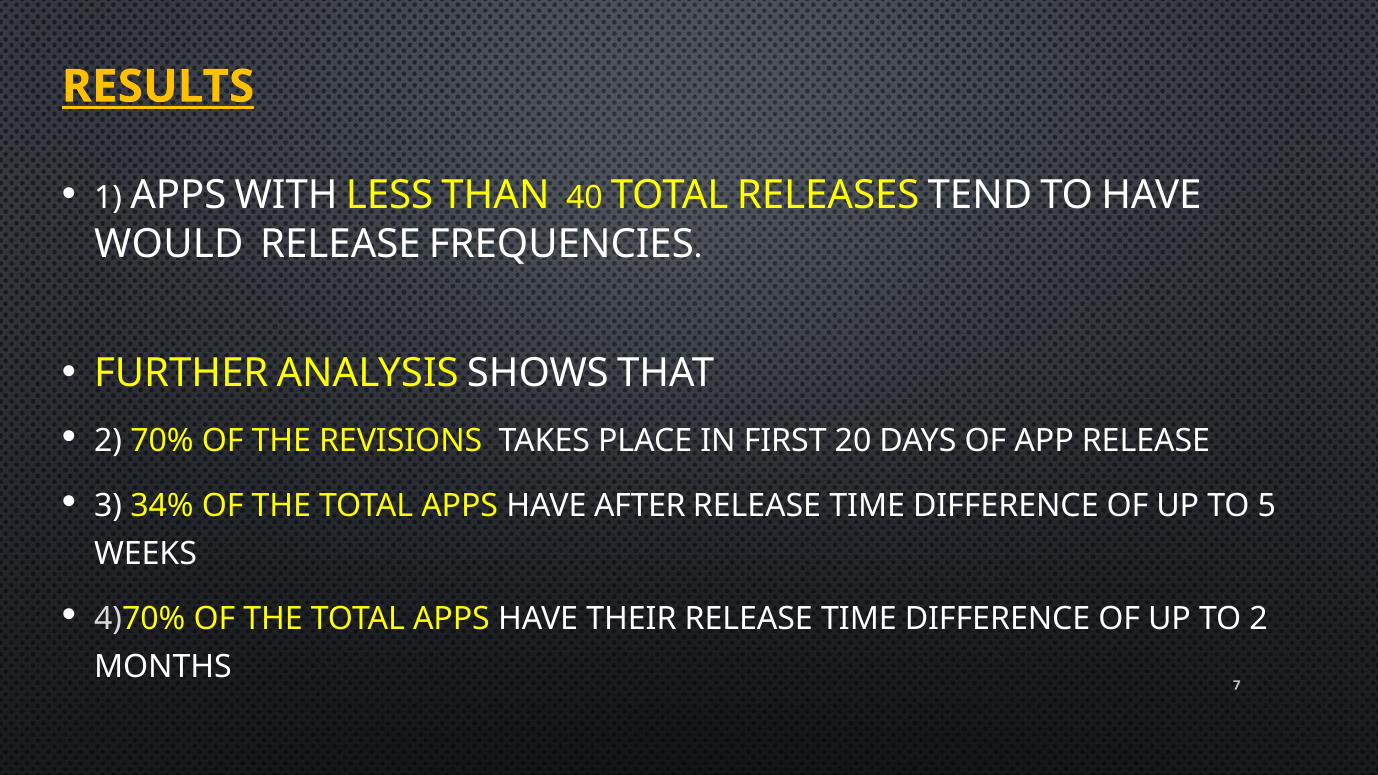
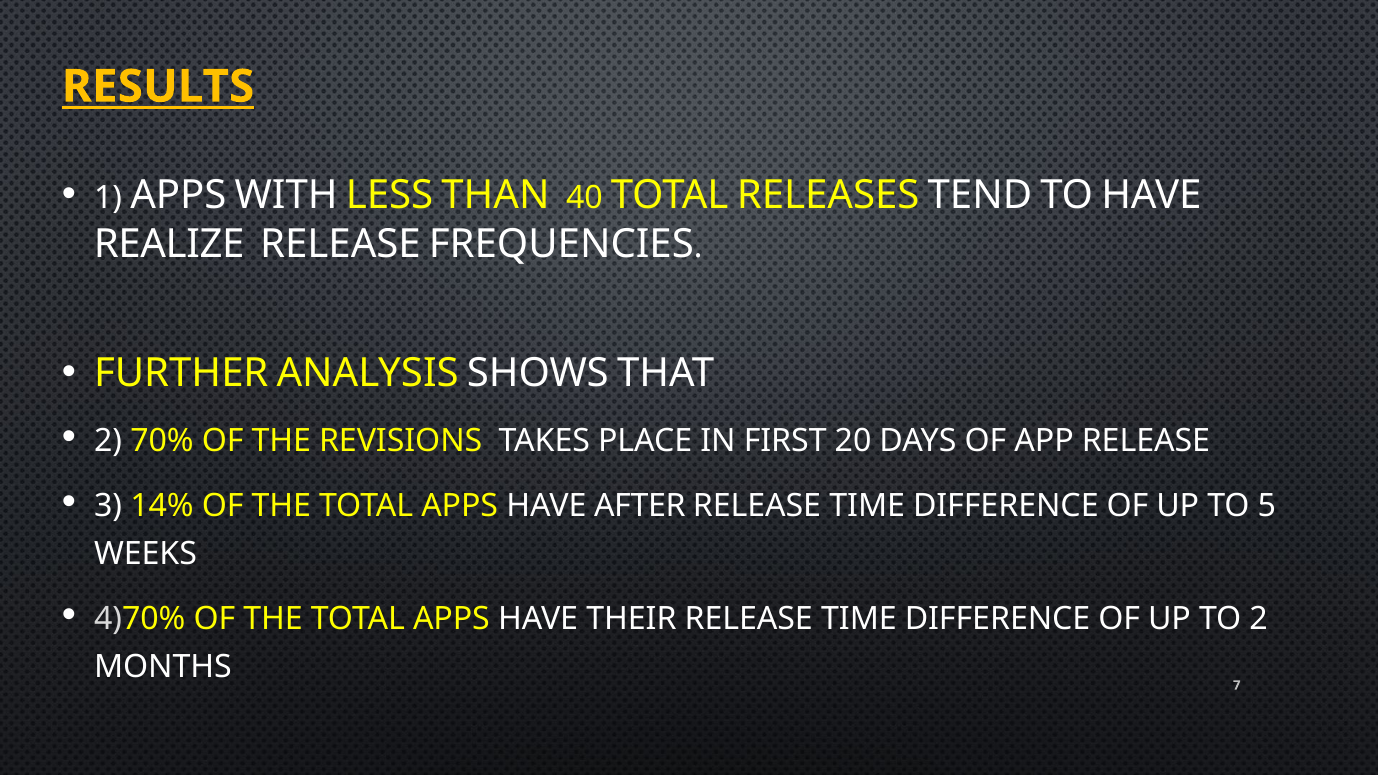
WOULD: WOULD -> REALIZE
34%: 34% -> 14%
